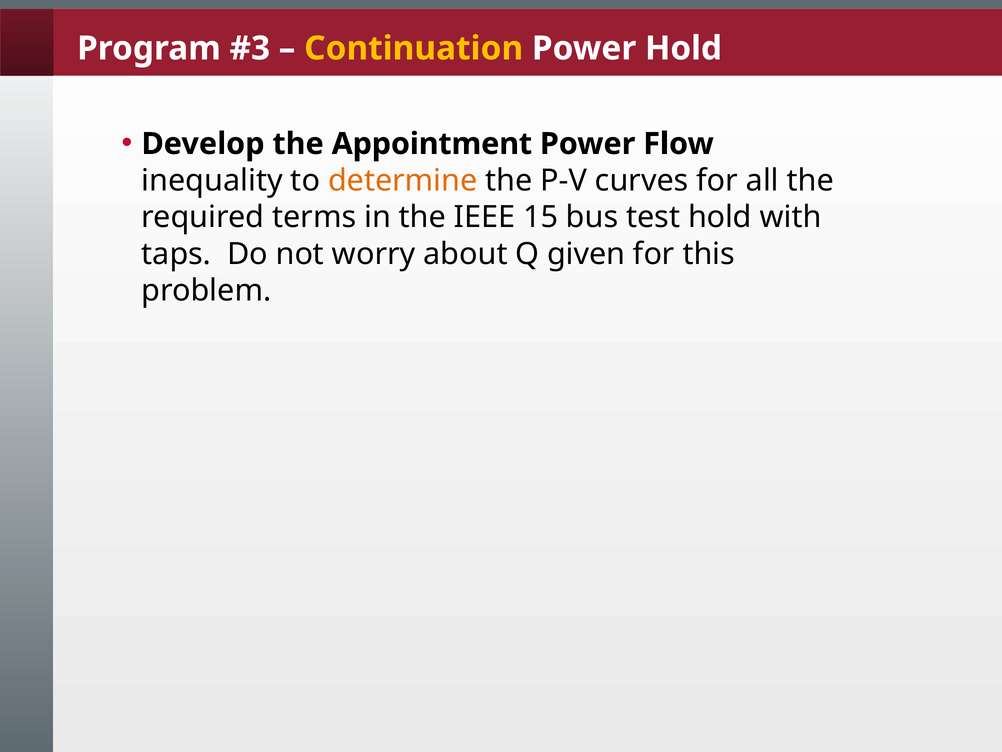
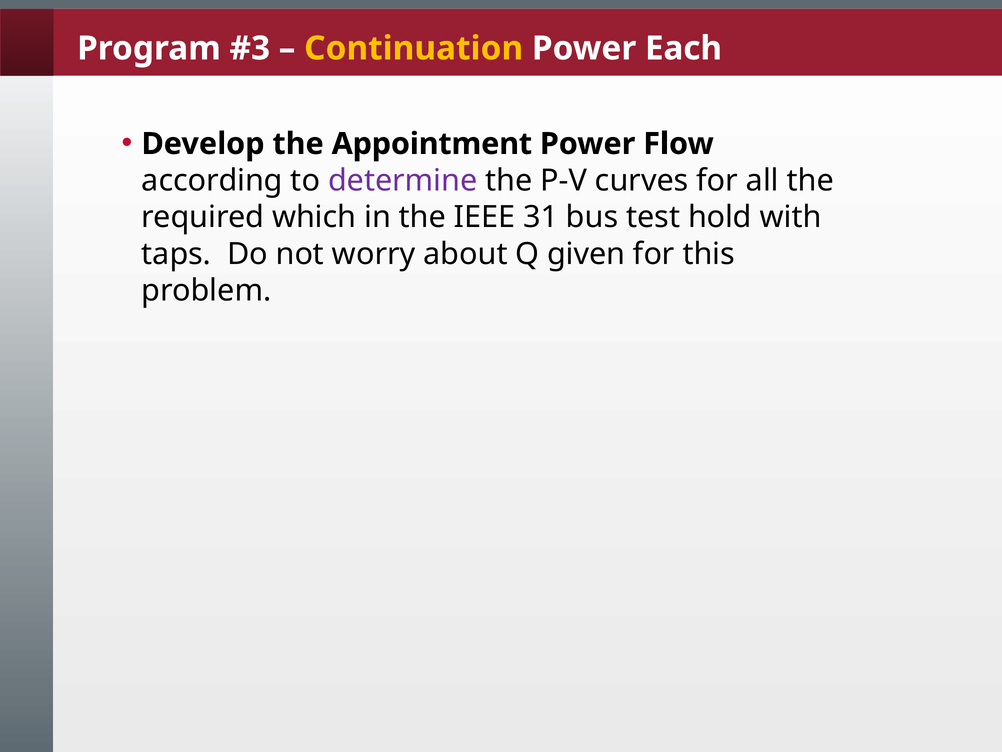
Power Hold: Hold -> Each
inequality: inequality -> according
determine colour: orange -> purple
terms: terms -> which
15: 15 -> 31
